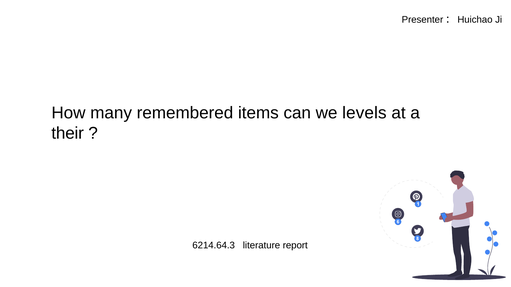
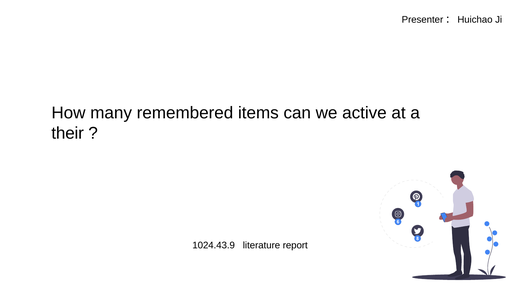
levels: levels -> active
6214.64.3: 6214.64.3 -> 1024.43.9
